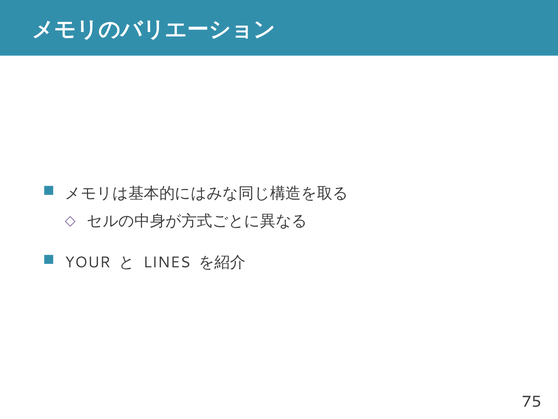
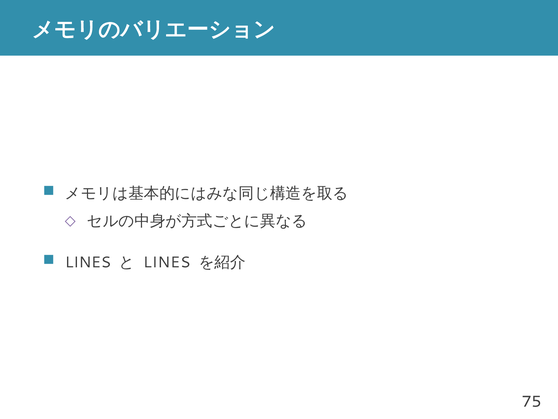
YOUR at (88, 262): YOUR -> LINES
